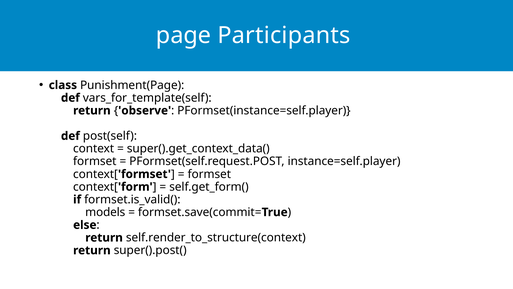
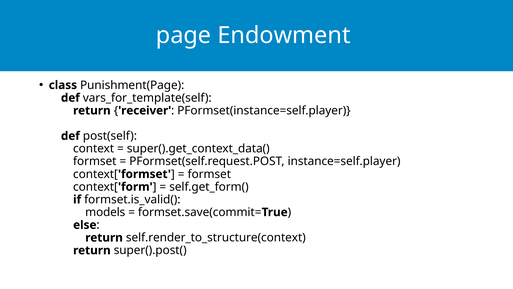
Participants: Participants -> Endowment
observe: observe -> receiver
